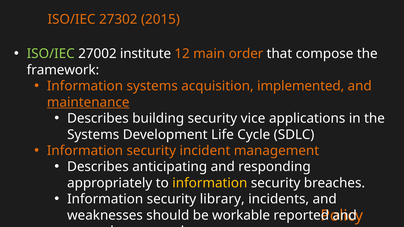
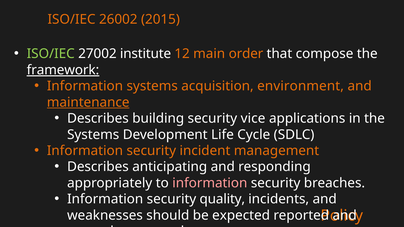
27302: 27302 -> 26002
framework underline: none -> present
implemented: implemented -> environment
information at (210, 183) colour: yellow -> pink
library: library -> quality
workable: workable -> expected
